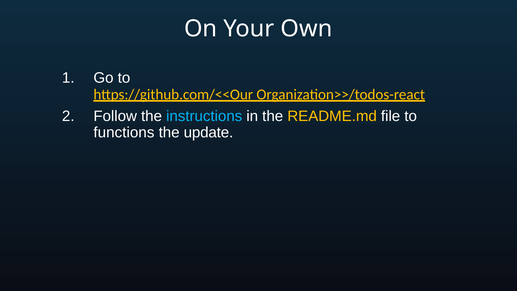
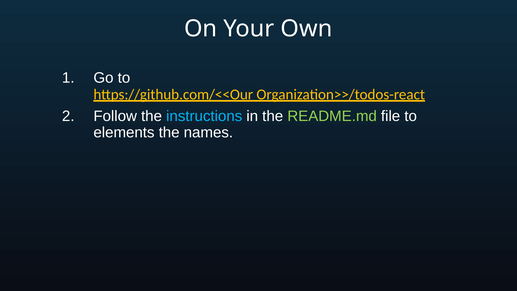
README.md colour: yellow -> light green
functions: functions -> elements
update: update -> names
